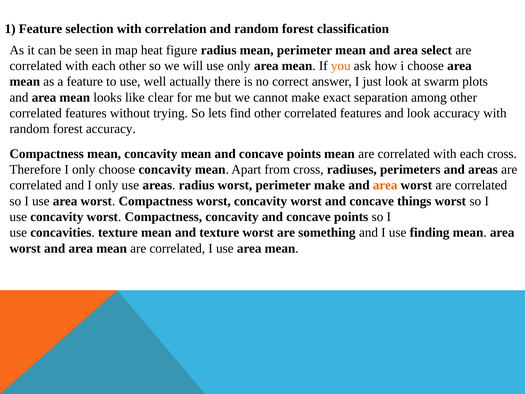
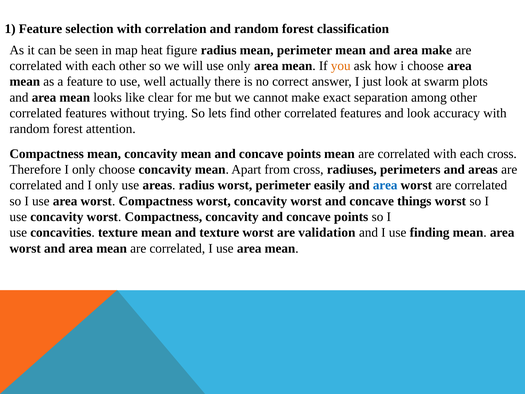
area select: select -> make
forest accuracy: accuracy -> attention
perimeter make: make -> easily
area at (385, 185) colour: orange -> blue
something: something -> validation
